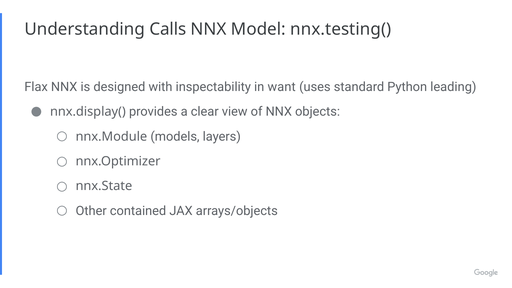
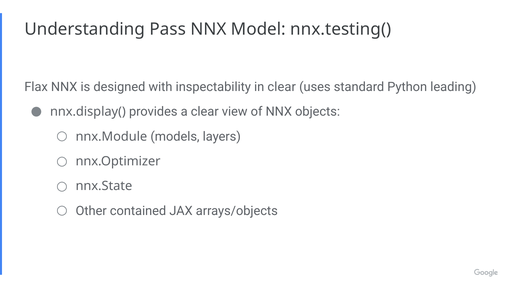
Calls: Calls -> Pass
in want: want -> clear
